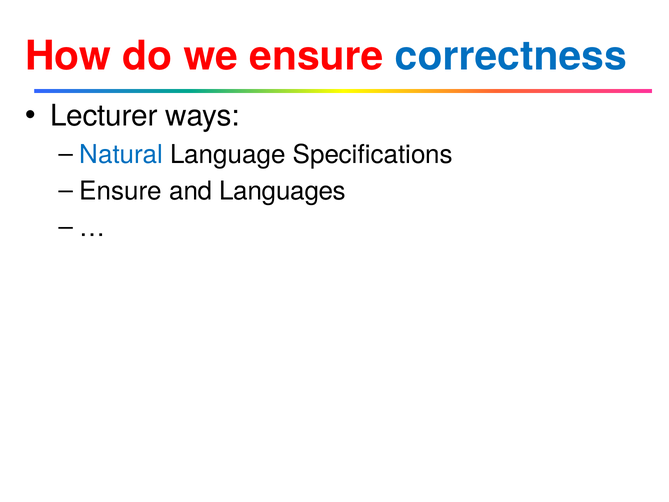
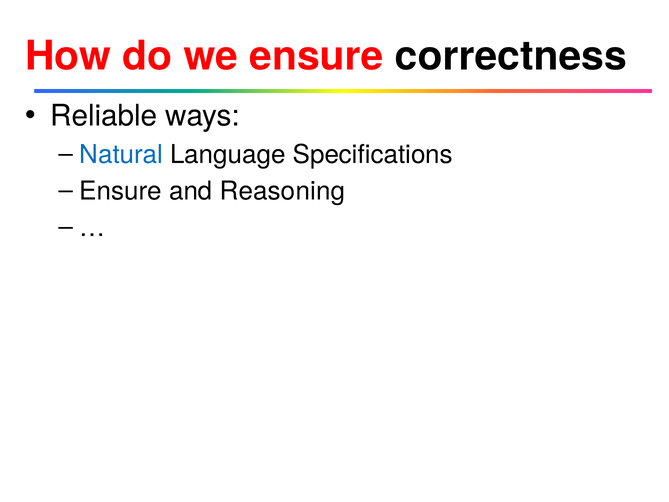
correctness colour: blue -> black
Lecturer: Lecturer -> Reliable
Languages: Languages -> Reasoning
